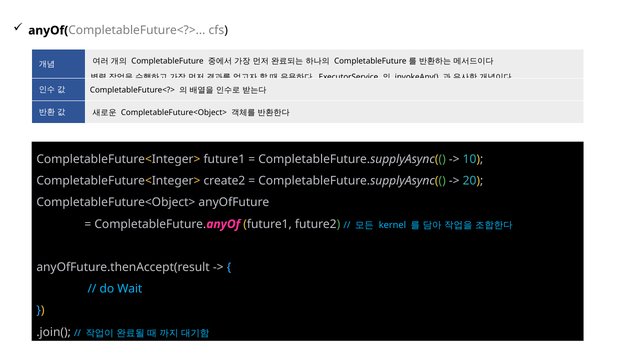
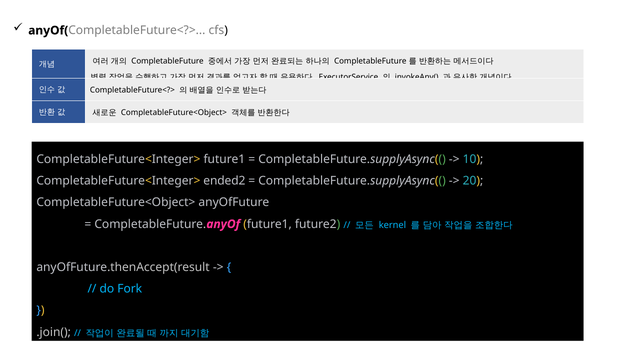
create2: create2 -> ended2
Wait: Wait -> Fork
